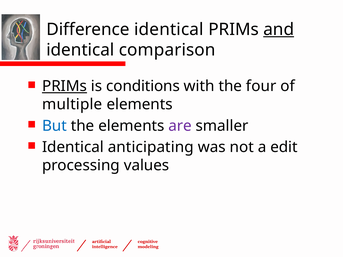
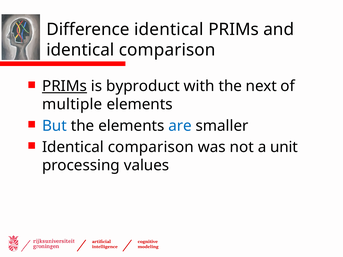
and underline: present -> none
conditions: conditions -> byproduct
four: four -> next
are colour: purple -> blue
anticipating at (151, 147): anticipating -> comparison
edit: edit -> unit
